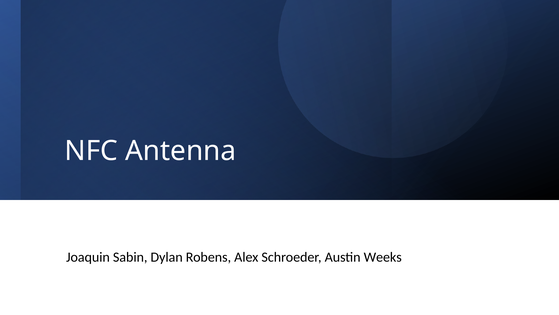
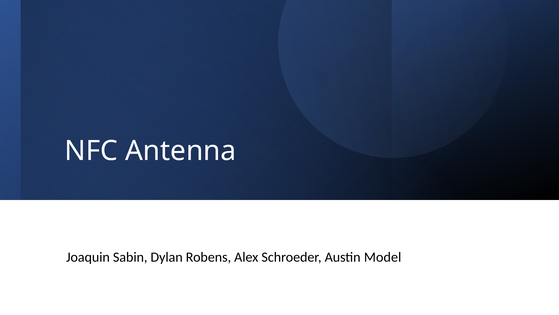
Weeks: Weeks -> Model
